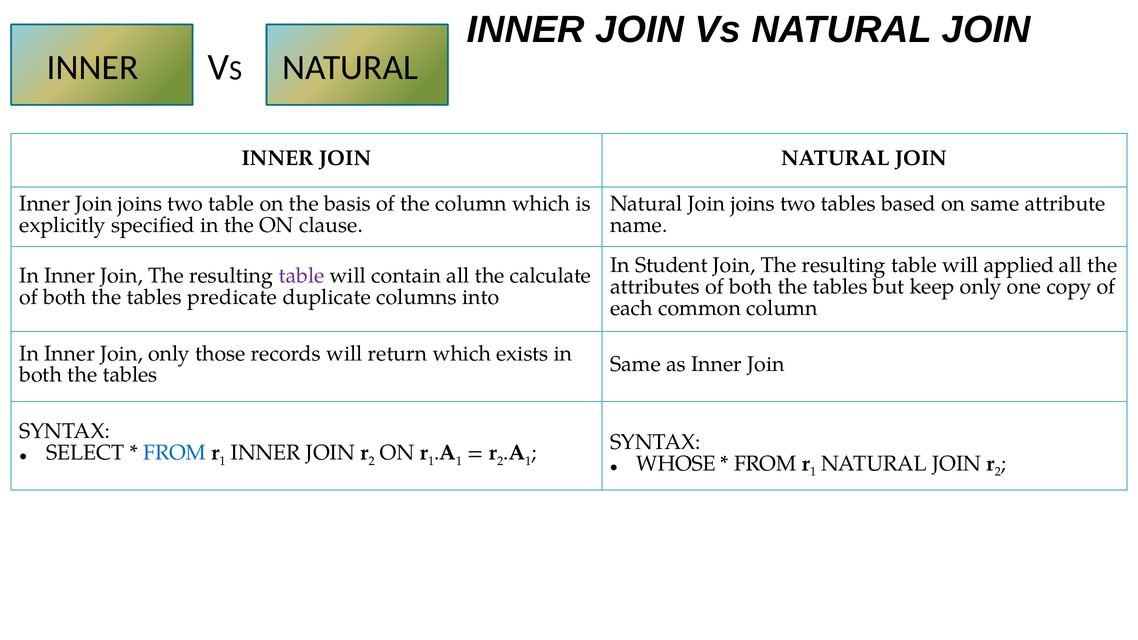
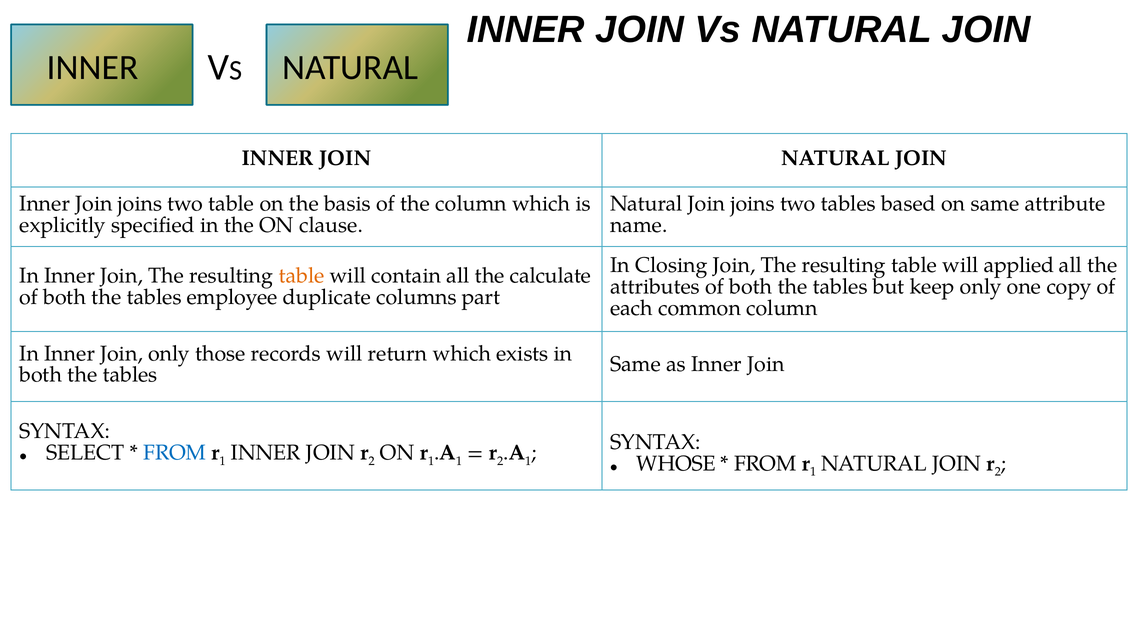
Student: Student -> Closing
table at (302, 276) colour: purple -> orange
predicate: predicate -> employee
into: into -> part
